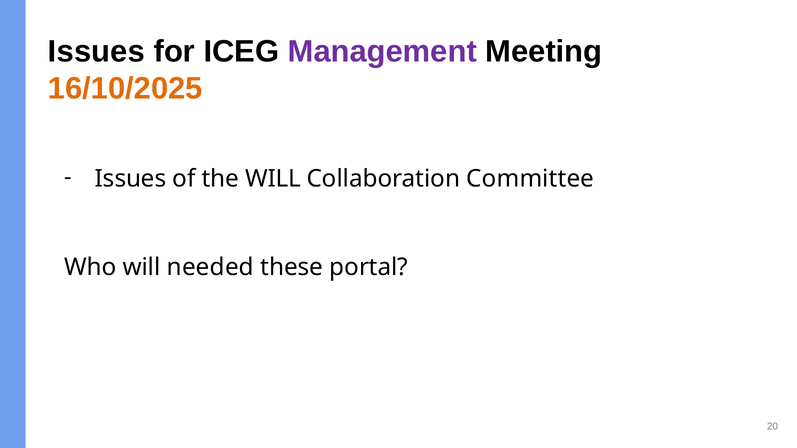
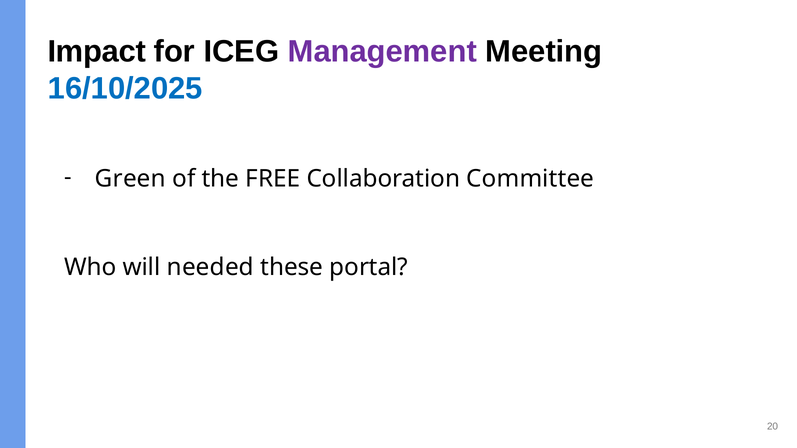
Issues at (97, 52): Issues -> Impact
16/10/2025 colour: orange -> blue
Issues at (131, 179): Issues -> Green
the WILL: WILL -> FREE
